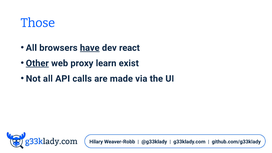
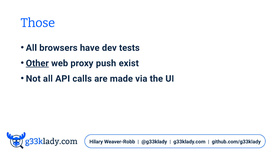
have underline: present -> none
react: react -> tests
learn: learn -> push
